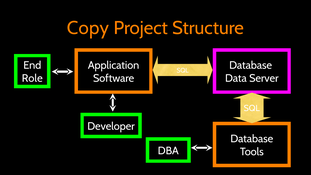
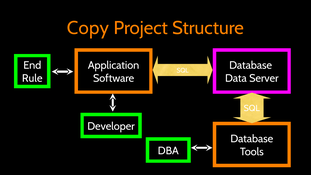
Role: Role -> Rule
